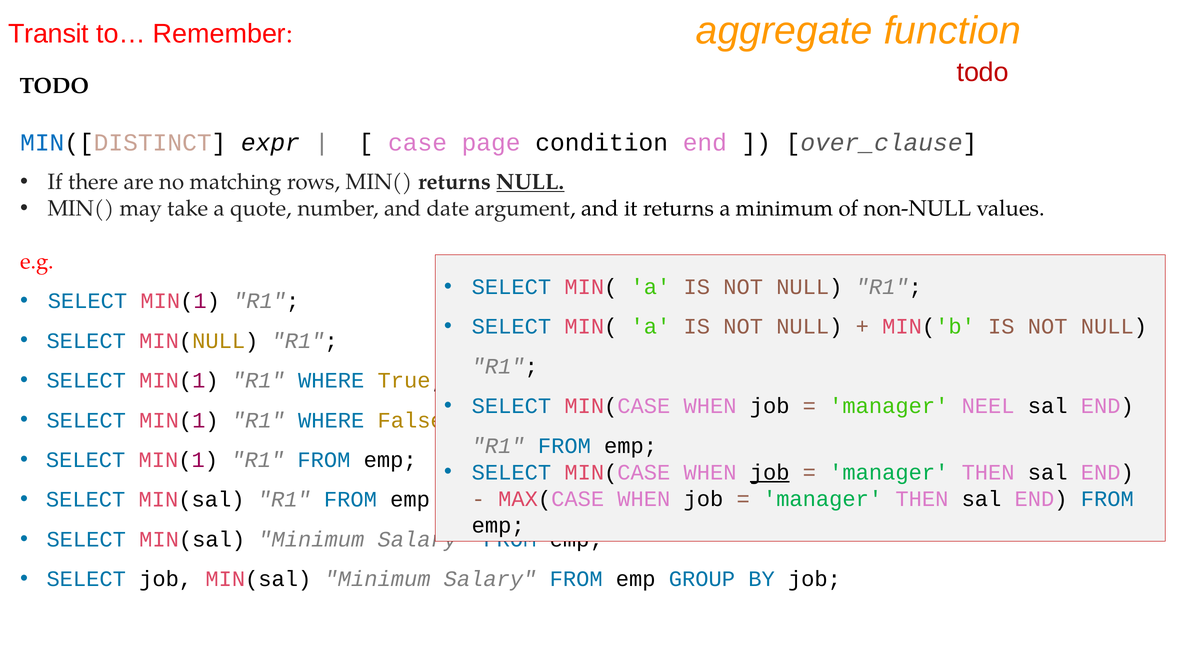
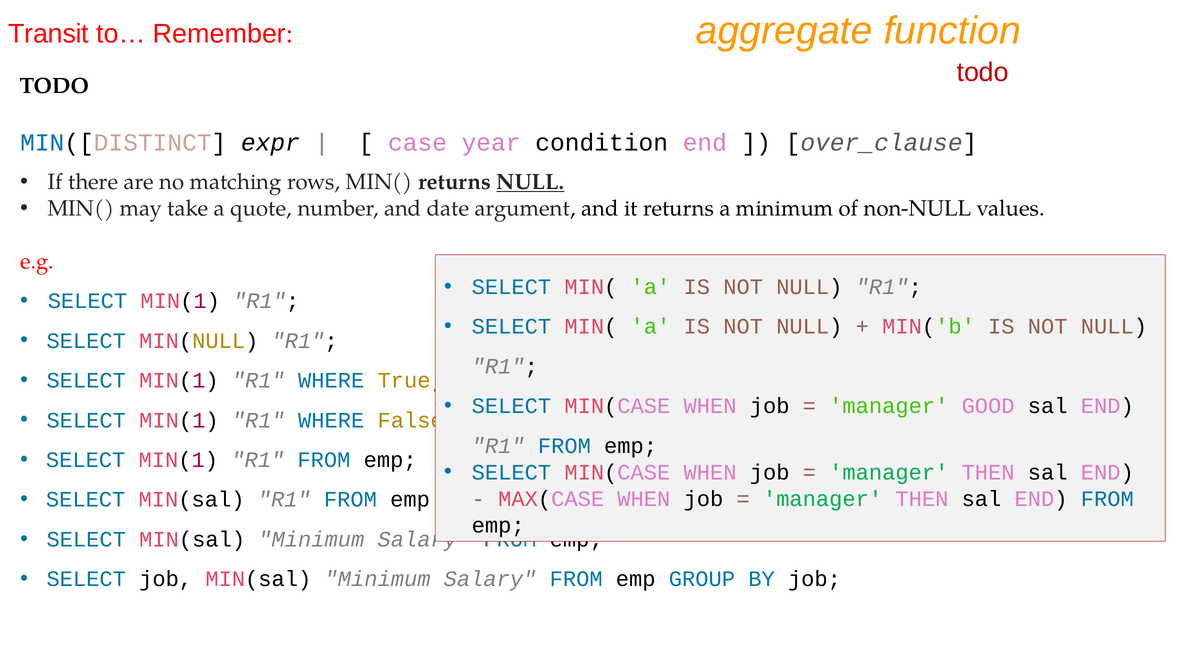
page: page -> year
NEEL: NEEL -> GOOD
job at (770, 472) underline: present -> none
